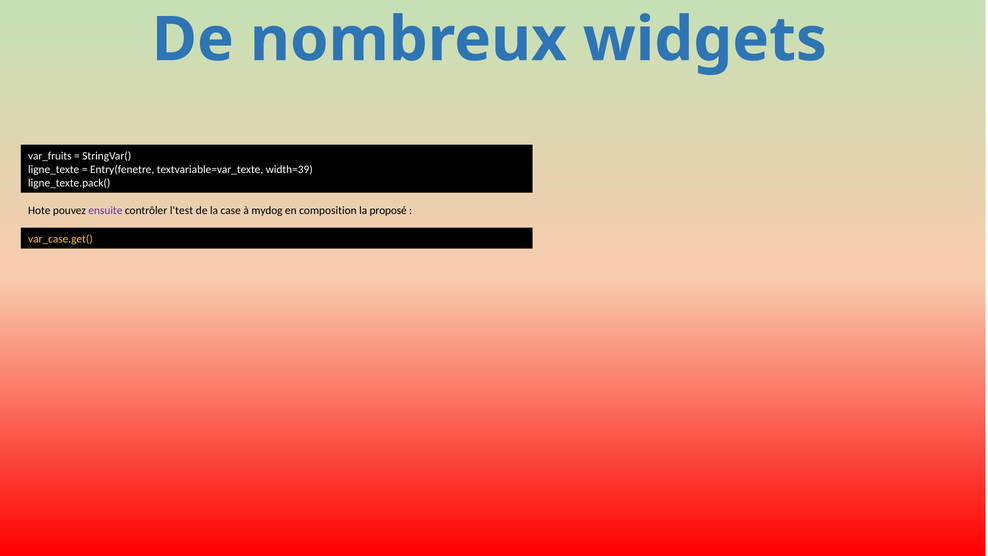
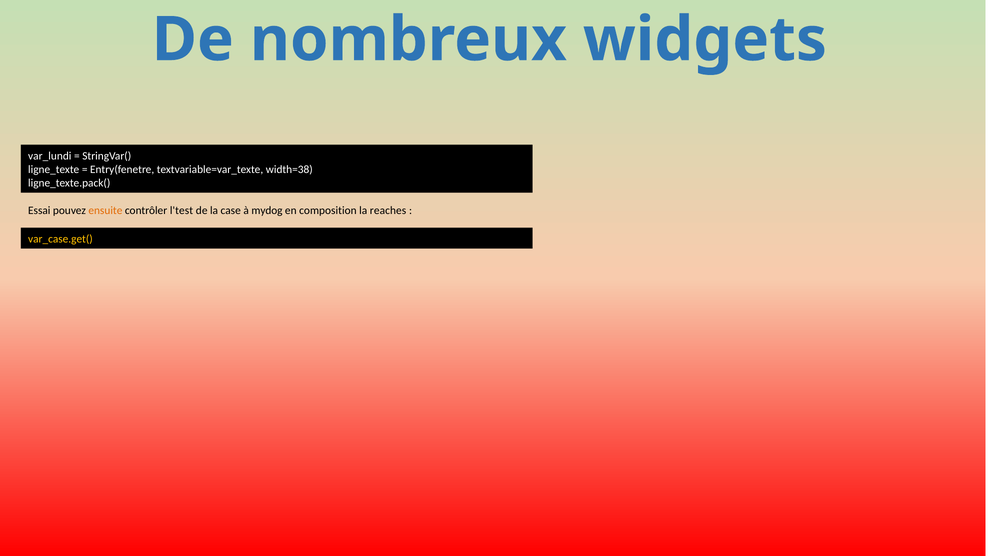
var_fruits: var_fruits -> var_lundi
width=39: width=39 -> width=38
Hote: Hote -> Essai
ensuite colour: purple -> orange
proposé: proposé -> reaches
